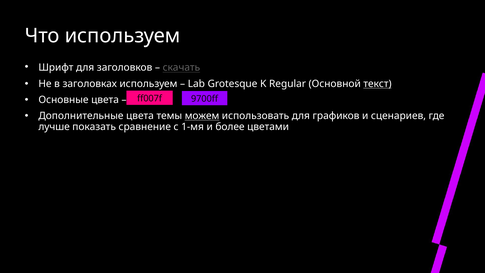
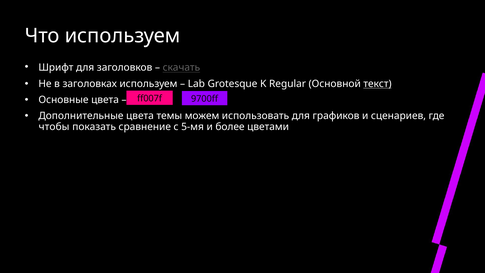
можем underline: present -> none
лучше: лучше -> чтобы
1-мя: 1-мя -> 5-мя
